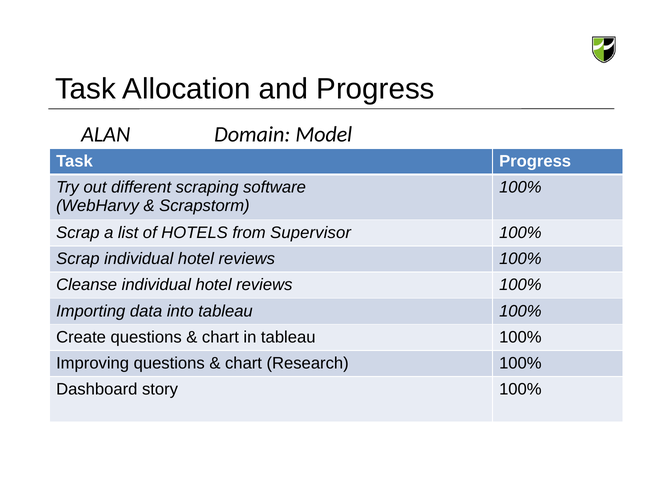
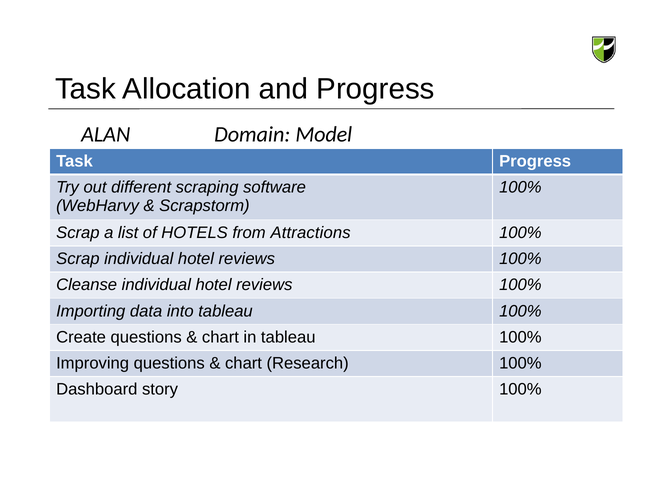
Supervisor: Supervisor -> Attractions
